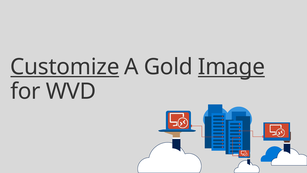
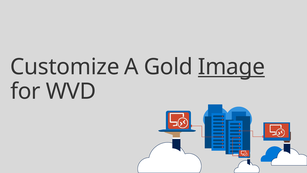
Customize underline: present -> none
